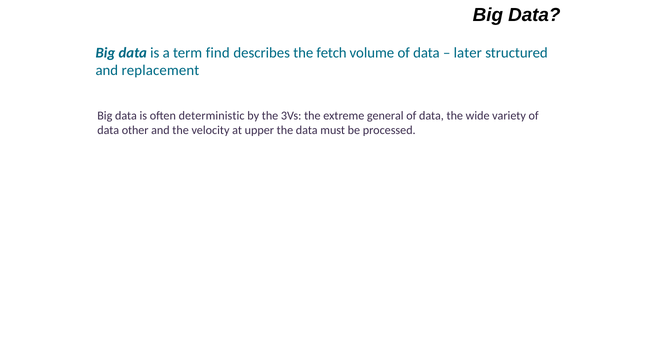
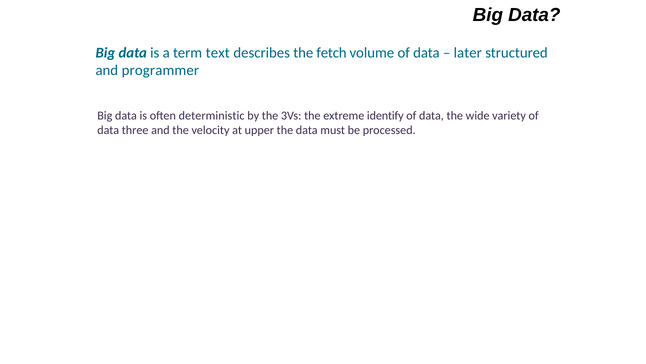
find: find -> text
replacement: replacement -> programmer
general: general -> identify
other: other -> three
